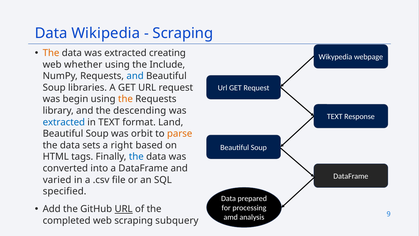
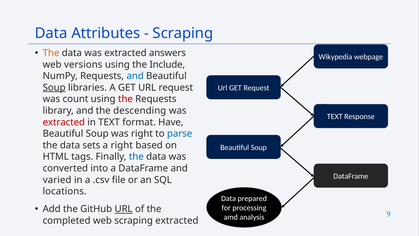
Wikipedia: Wikipedia -> Attributes
creating: creating -> answers
whether: whether -> versions
Soup at (54, 88) underline: none -> present
begin: begin -> count
the at (125, 99) colour: orange -> red
extracted at (64, 122) colour: blue -> red
Land: Land -> Have
was orbit: orbit -> right
parse colour: orange -> blue
specified: specified -> locations
scraping subquery: subquery -> extracted
